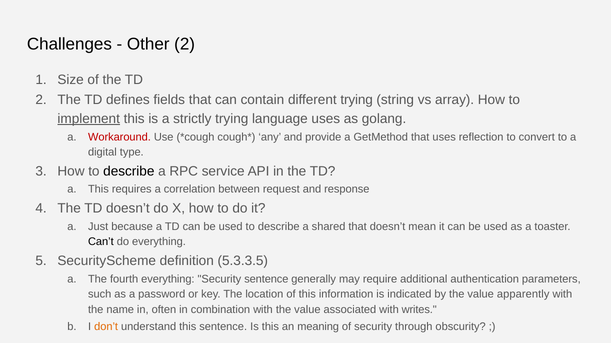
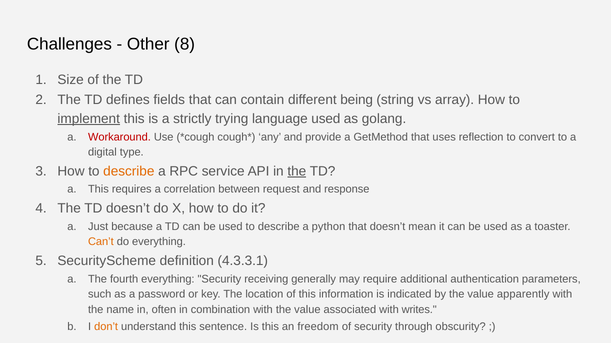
Other 2: 2 -> 8
different trying: trying -> being
language uses: uses -> used
describe at (129, 171) colour: black -> orange
the at (297, 171) underline: none -> present
shared: shared -> python
Can’t colour: black -> orange
5.3.3.5: 5.3.3.5 -> 4.3.3.1
Security sentence: sentence -> receiving
meaning: meaning -> freedom
